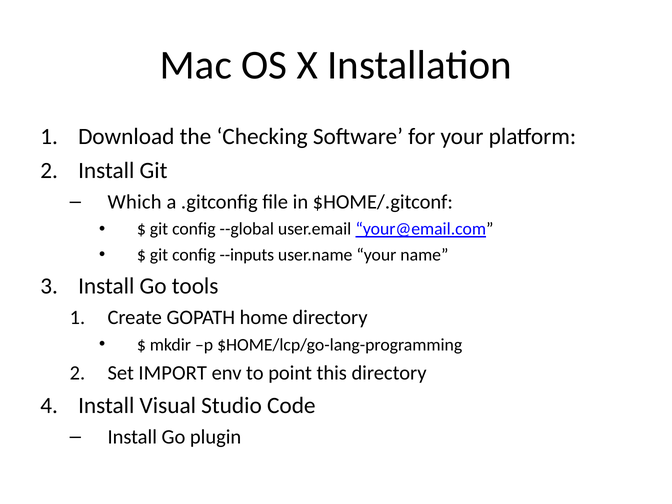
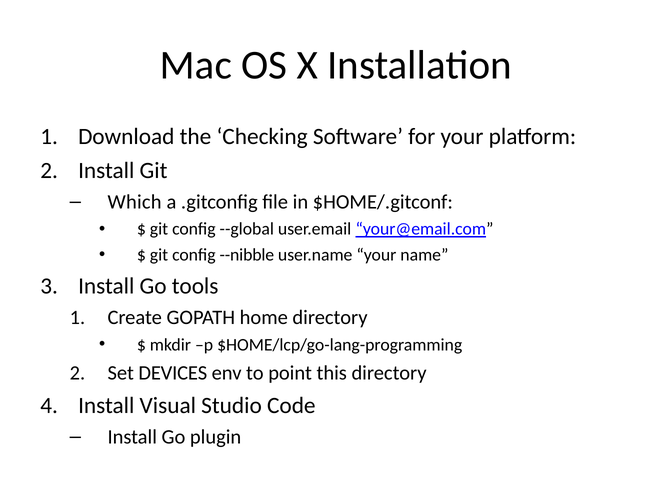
--inputs: --inputs -> --nibble
IMPORT: IMPORT -> DEVICES
